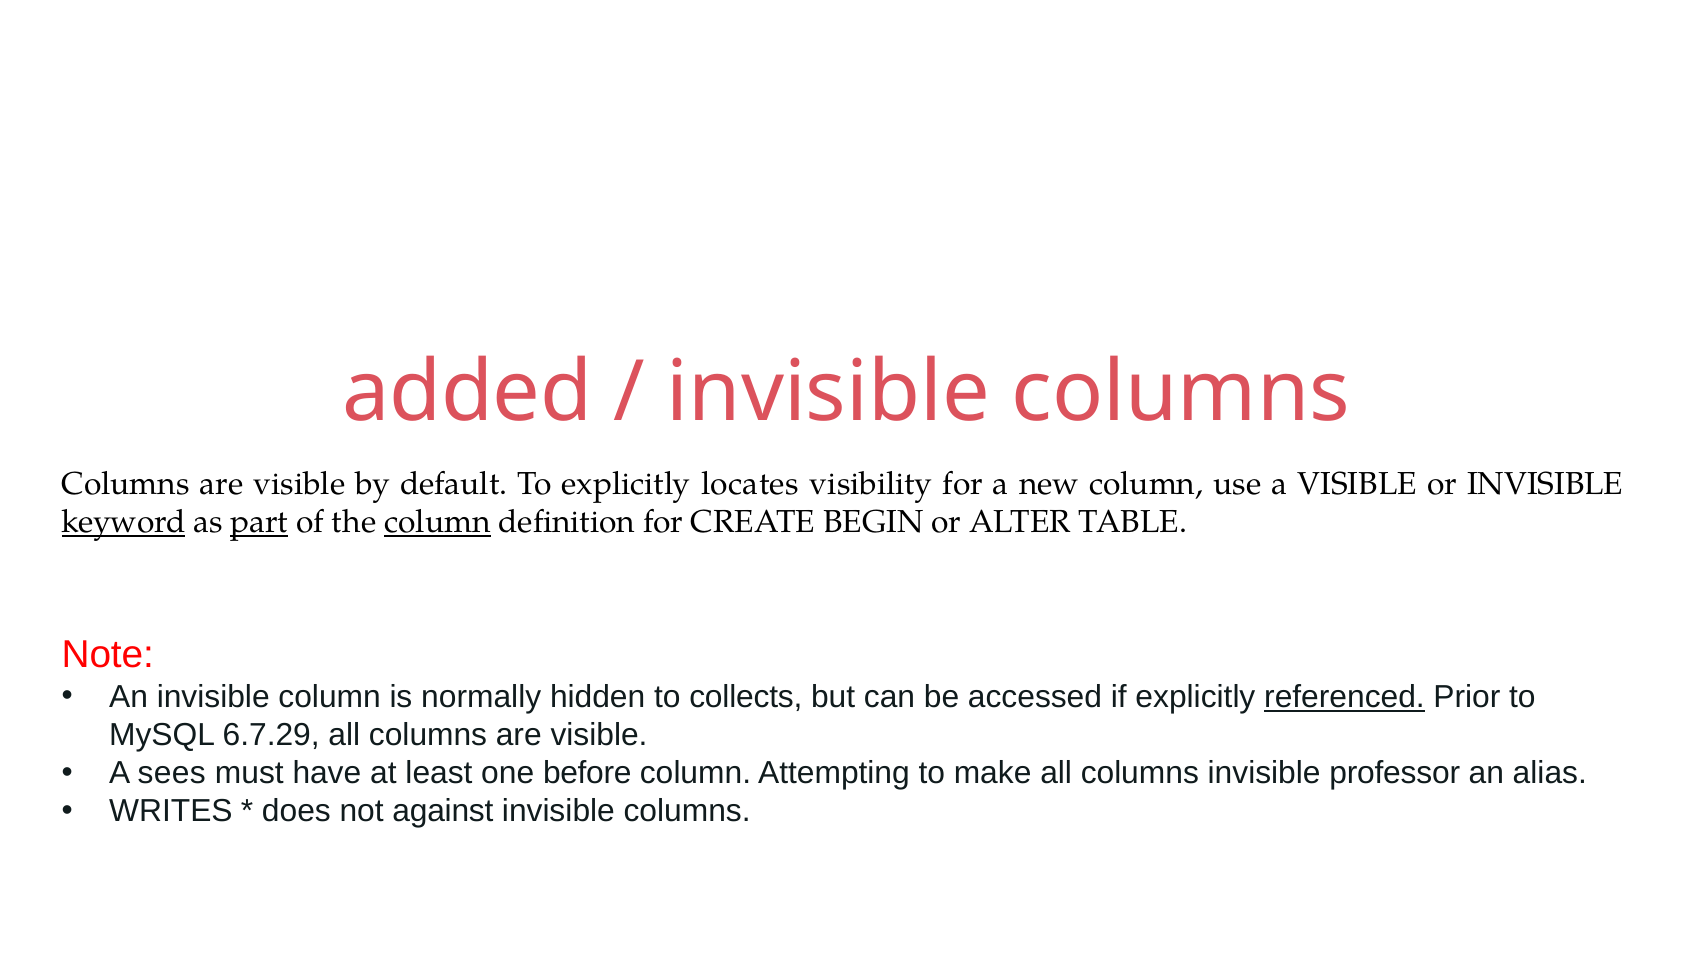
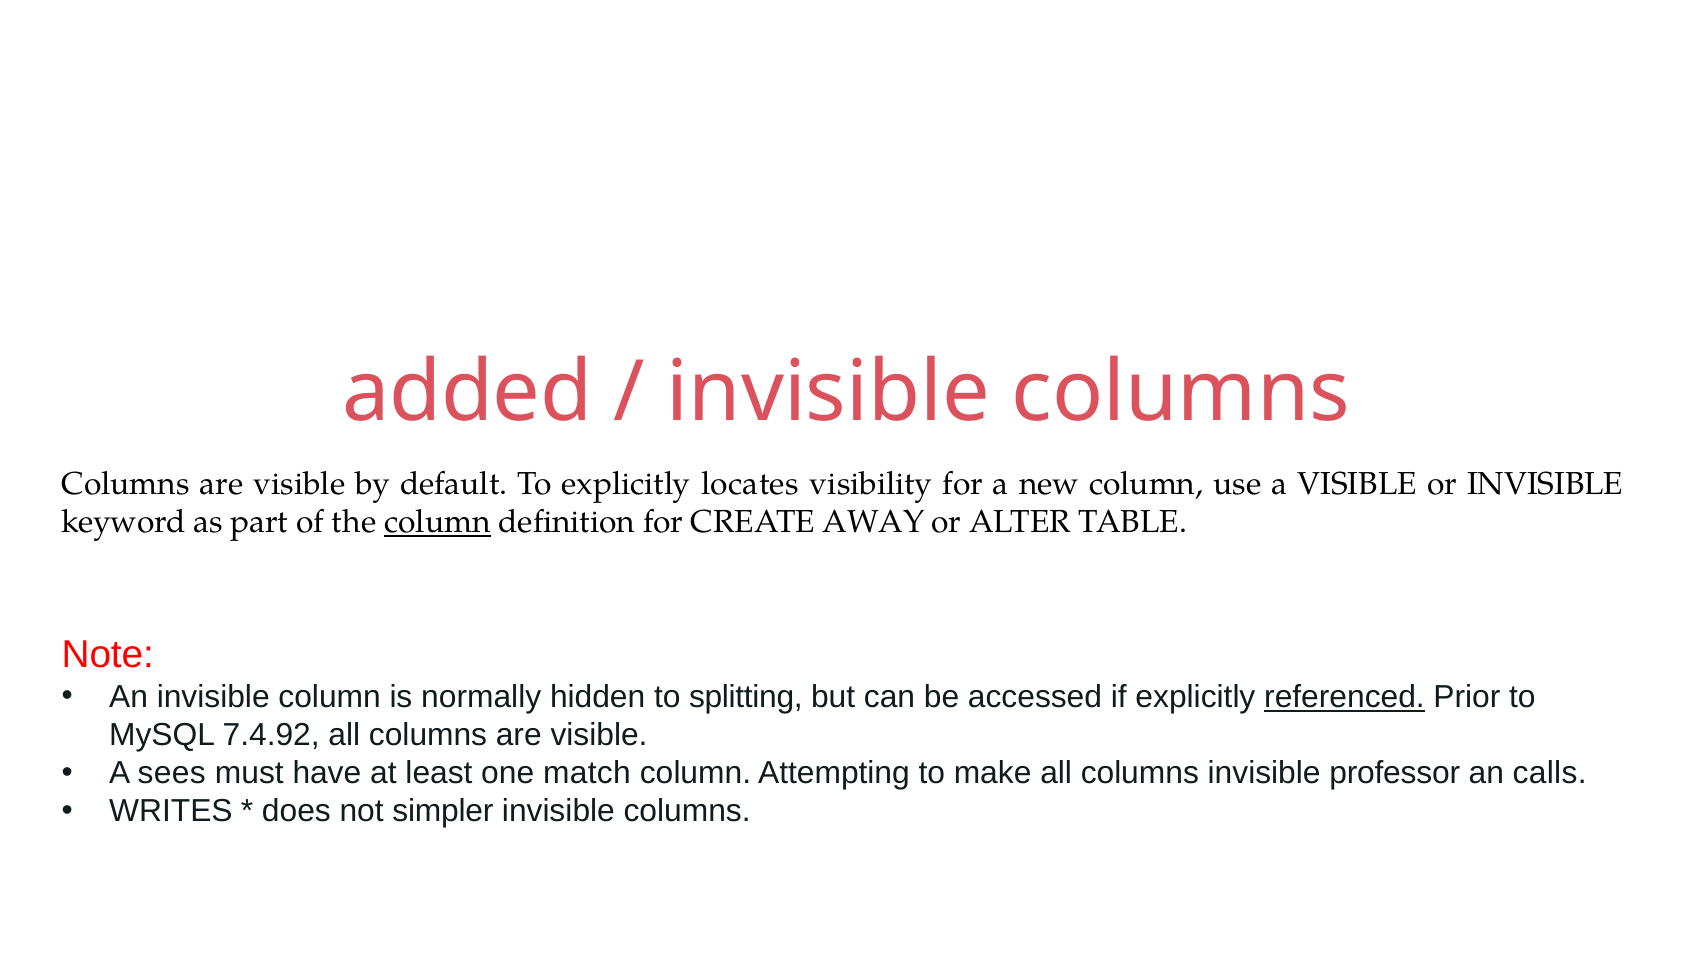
keyword underline: present -> none
part underline: present -> none
BEGIN: BEGIN -> AWAY
collects: collects -> splitting
6.7.29: 6.7.29 -> 7.4.92
before: before -> match
alias: alias -> calls
against: against -> simpler
